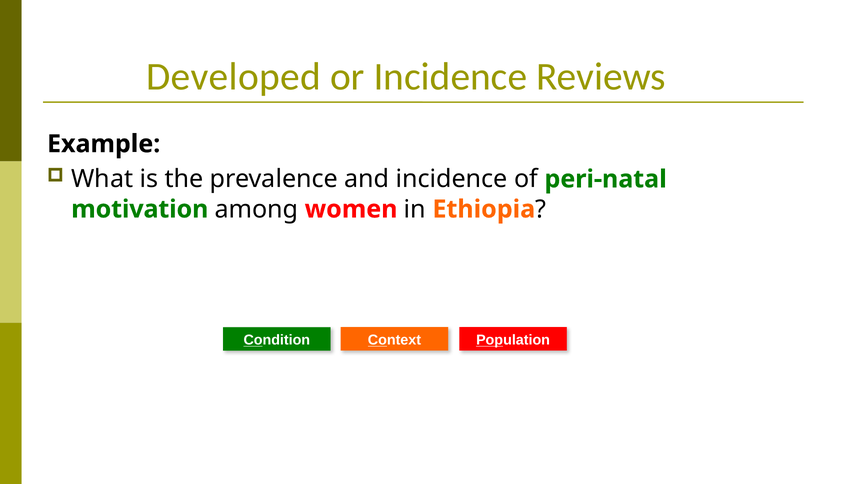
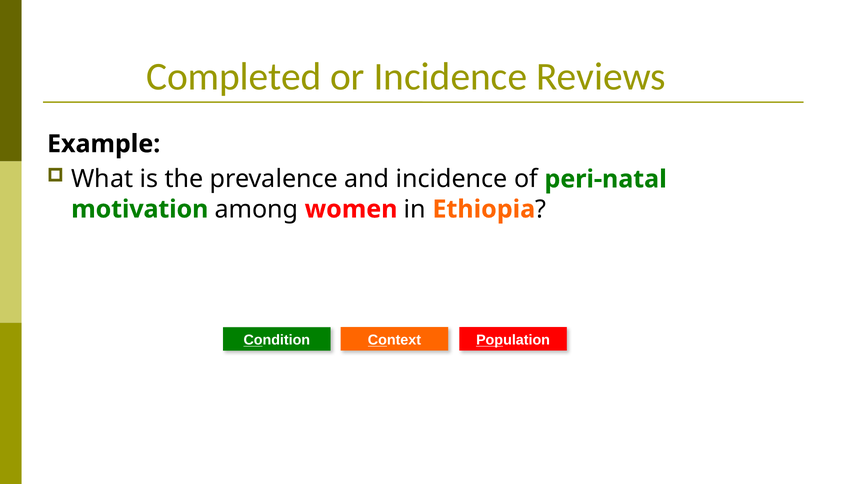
Developed: Developed -> Completed
